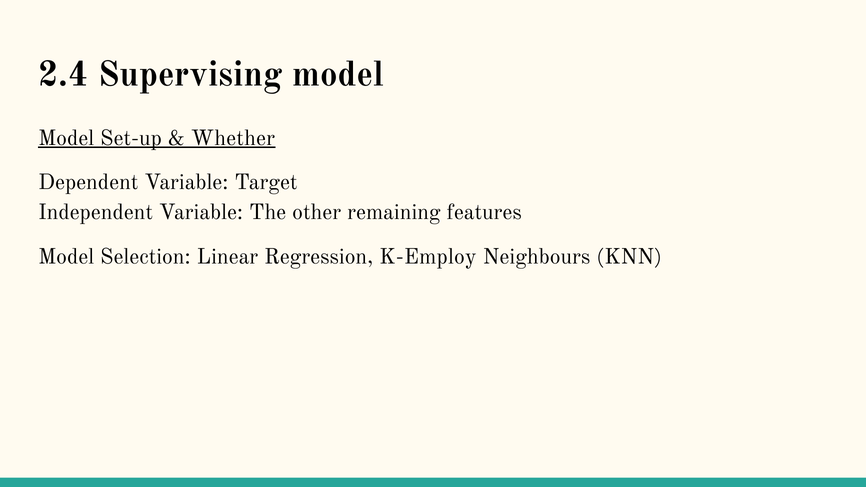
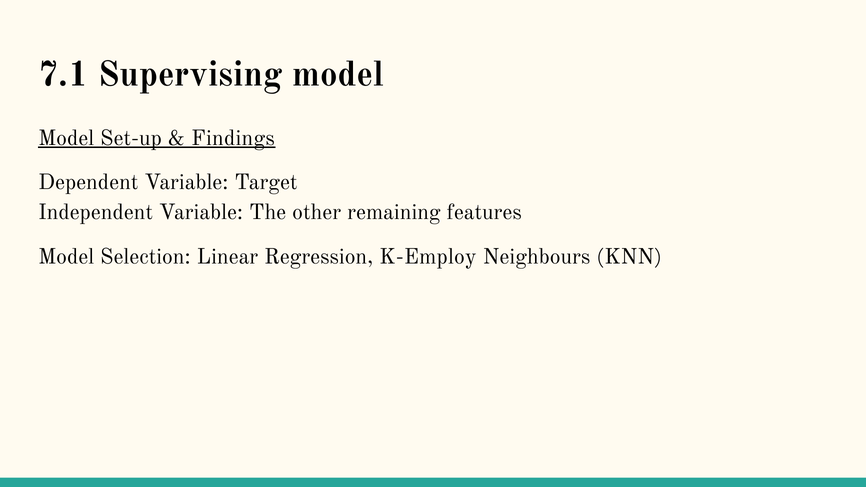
2.4: 2.4 -> 7.1
Whether: Whether -> Findings
